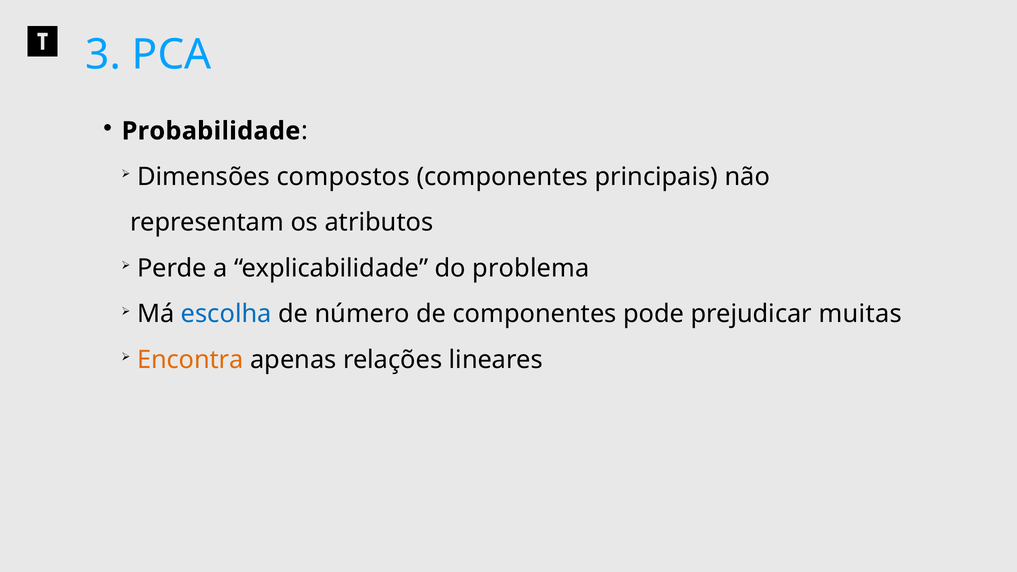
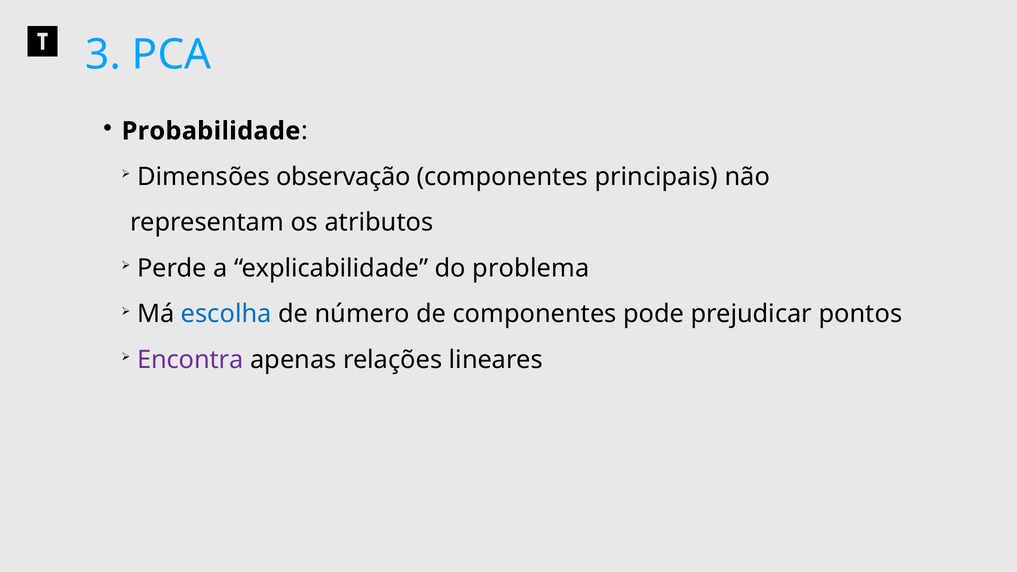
compostos: compostos -> observação
muitas: muitas -> pontos
Encontra colour: orange -> purple
